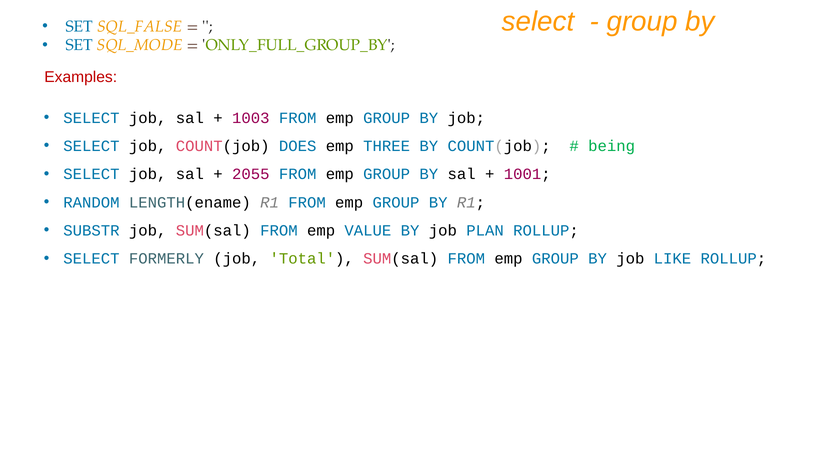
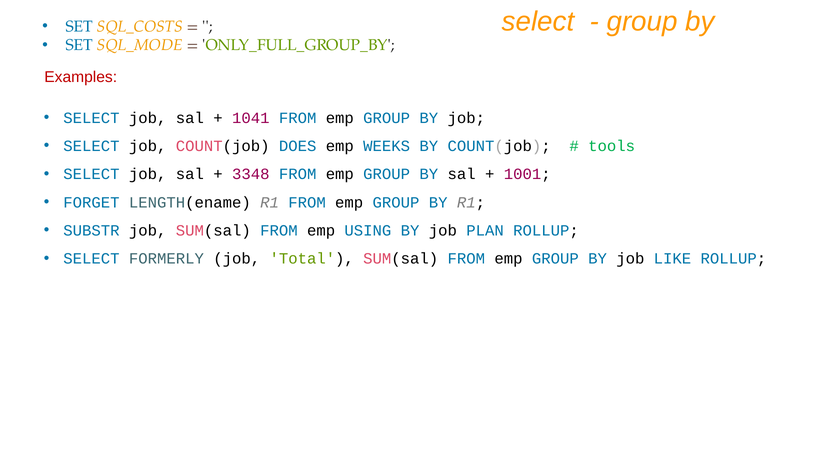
SQL_FALSE: SQL_FALSE -> SQL_COSTS
1003: 1003 -> 1041
THREE: THREE -> WEEKS
being: being -> tools
2055: 2055 -> 3348
RANDOM: RANDOM -> FORGET
VALUE: VALUE -> USING
